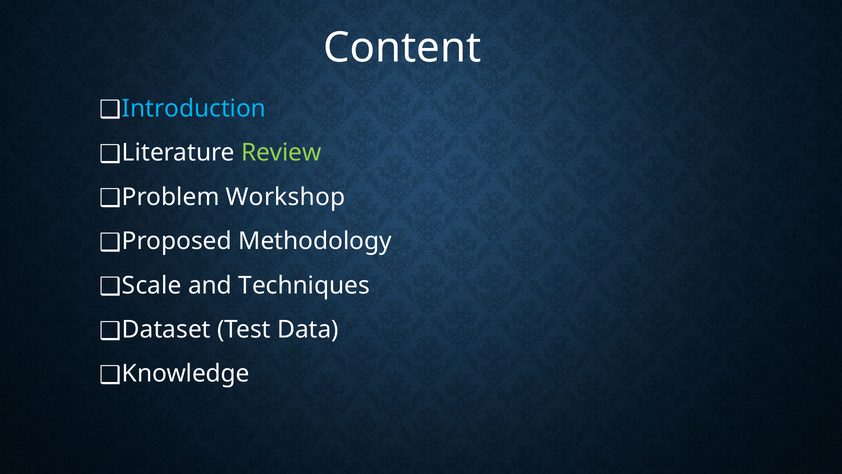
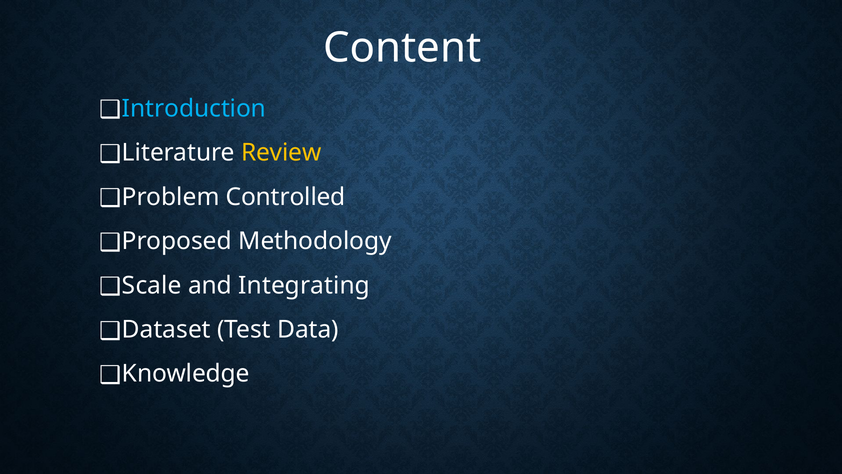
Review colour: light green -> yellow
Workshop: Workshop -> Controlled
Techniques: Techniques -> Integrating
